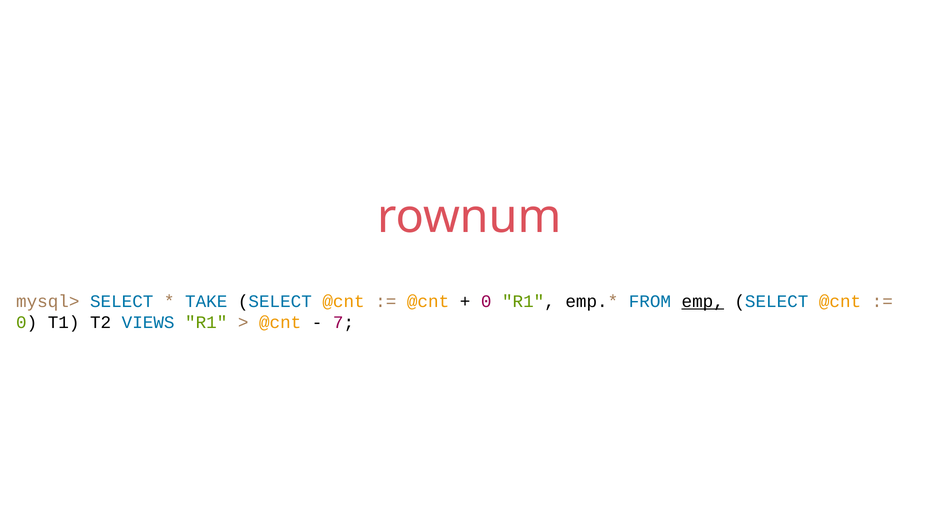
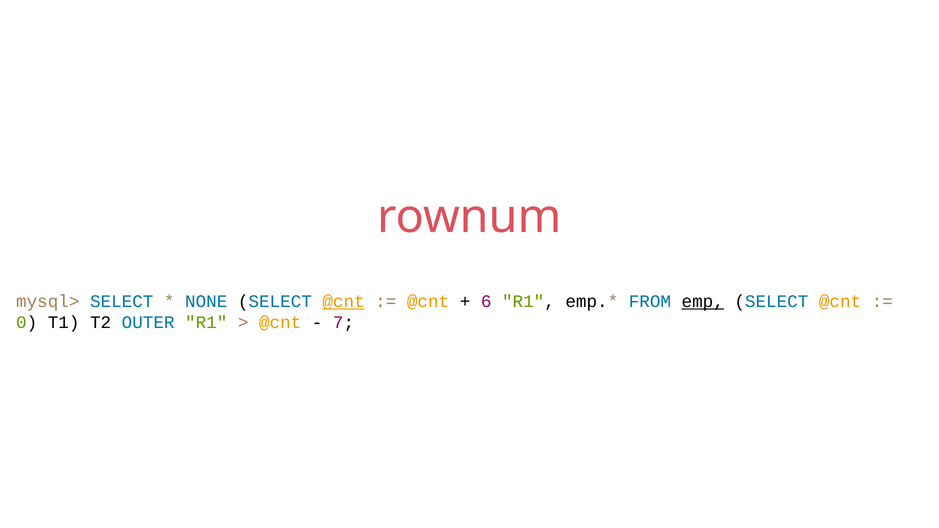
TAKE: TAKE -> NONE
@cnt at (344, 302) underline: none -> present
0 at (486, 302): 0 -> 6
VIEWS: VIEWS -> OUTER
